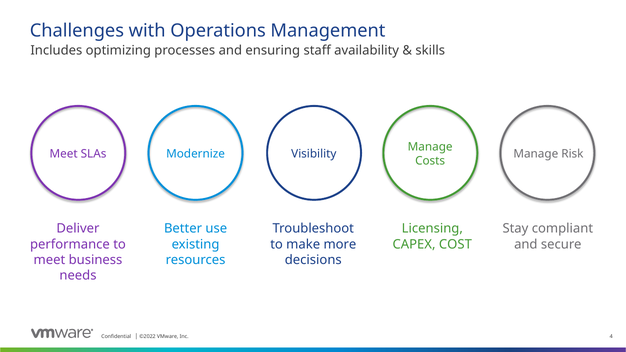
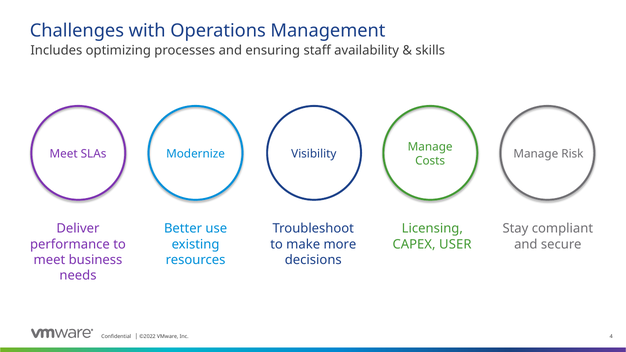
COST: COST -> USER
